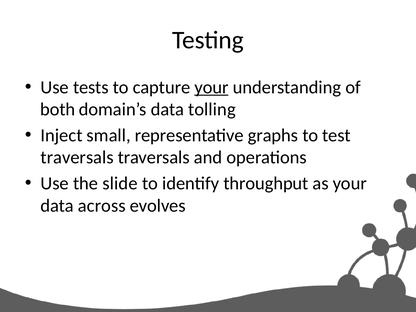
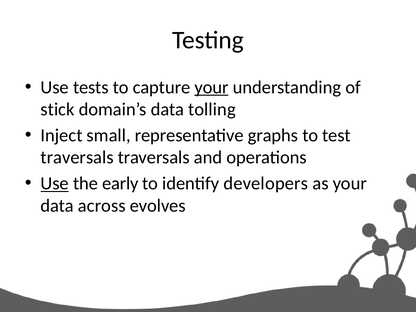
both: both -> stick
Use at (55, 183) underline: none -> present
slide: slide -> early
throughput: throughput -> developers
